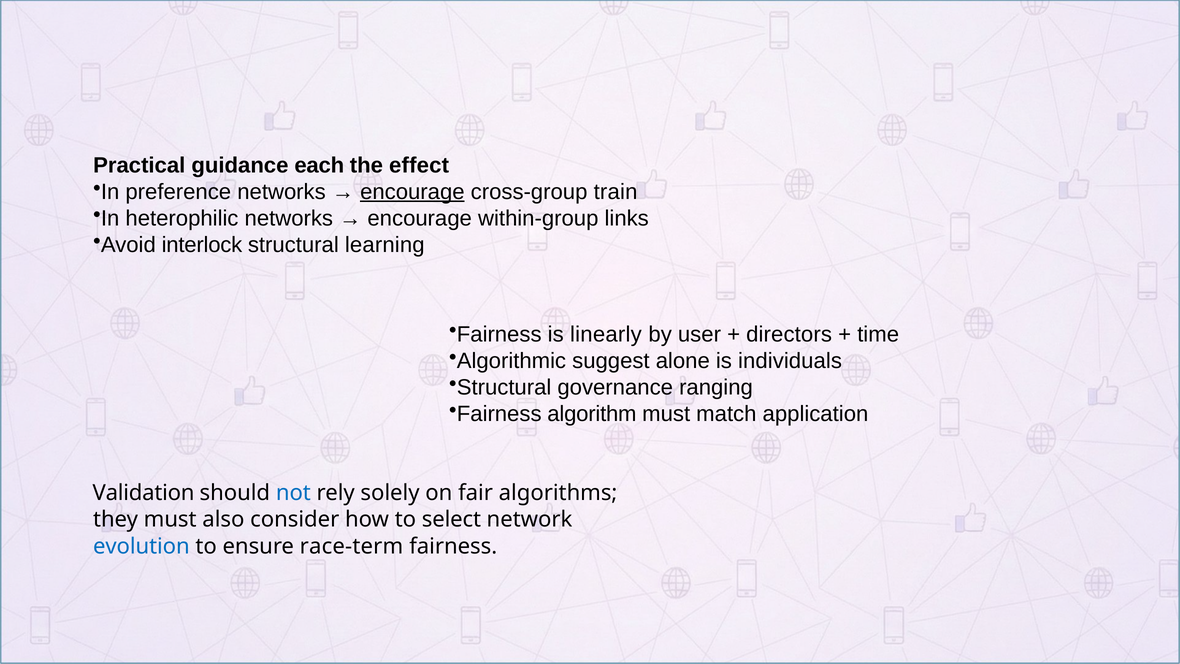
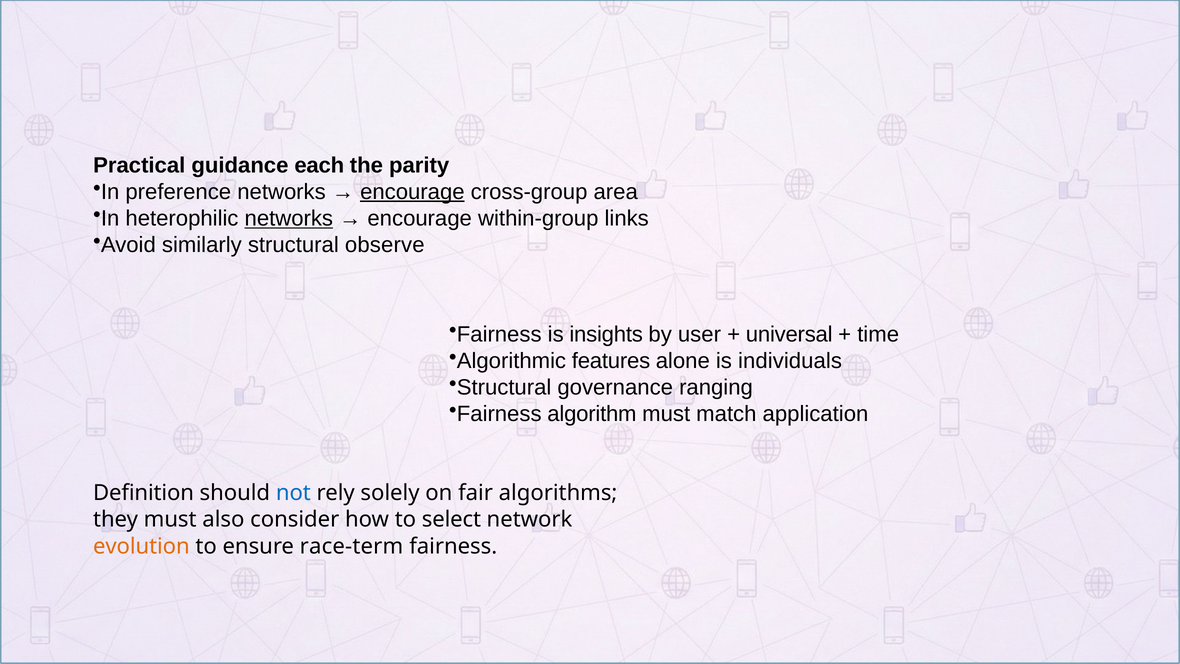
effect: effect -> parity
train: train -> area
networks at (289, 218) underline: none -> present
interlock: interlock -> similarly
learning: learning -> observe
linearly: linearly -> insights
directors: directors -> universal
suggest: suggest -> features
Validation: Validation -> Definition
evolution colour: blue -> orange
